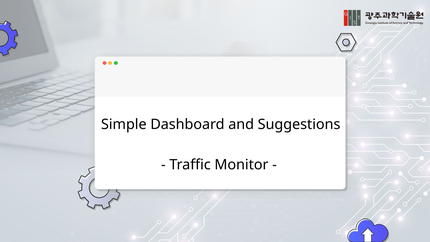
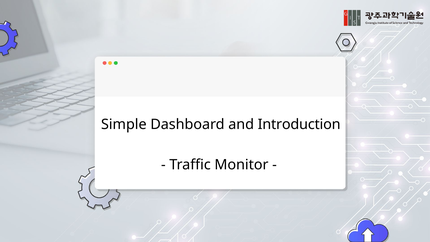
Suggestions: Suggestions -> Introduction
